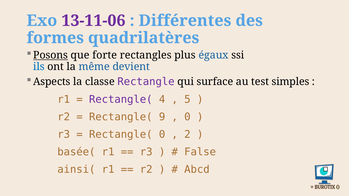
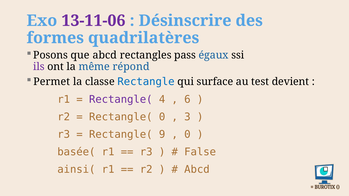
Différentes: Différentes -> Désinscrire
Posons underline: present -> none
que forte: forte -> abcd
plus: plus -> pass
ils colour: blue -> purple
devient: devient -> répond
Aspects: Aspects -> Permet
Rectangle colour: purple -> blue
simples: simples -> devient
5: 5 -> 6
Rectangle( 9: 9 -> 0
0 at (187, 117): 0 -> 3
Rectangle( 0: 0 -> 9
2 at (187, 135): 2 -> 0
